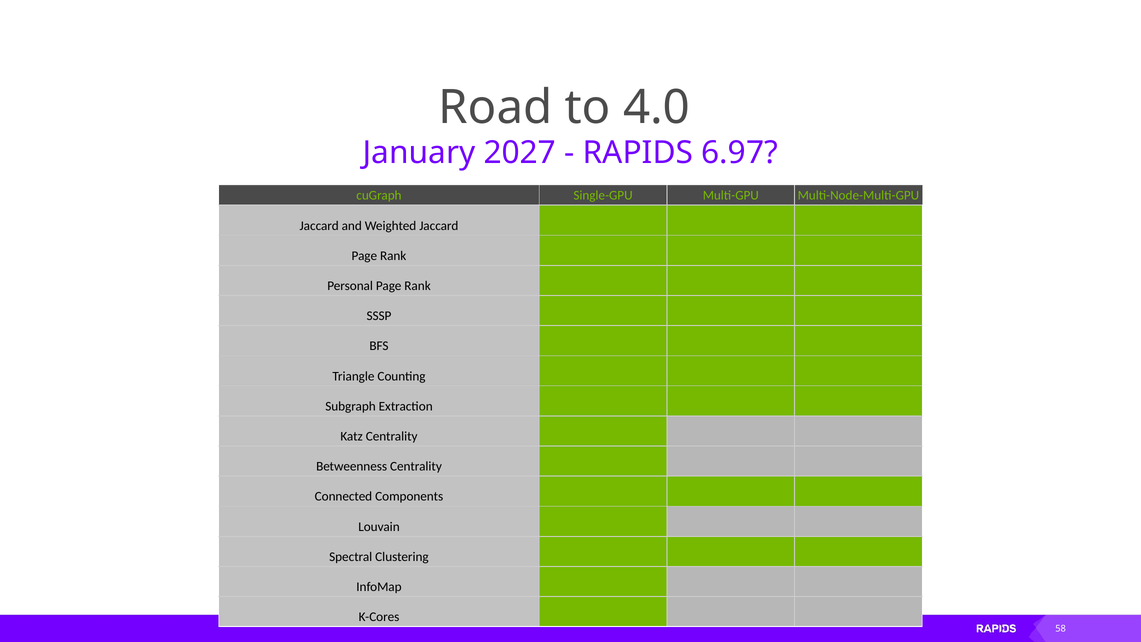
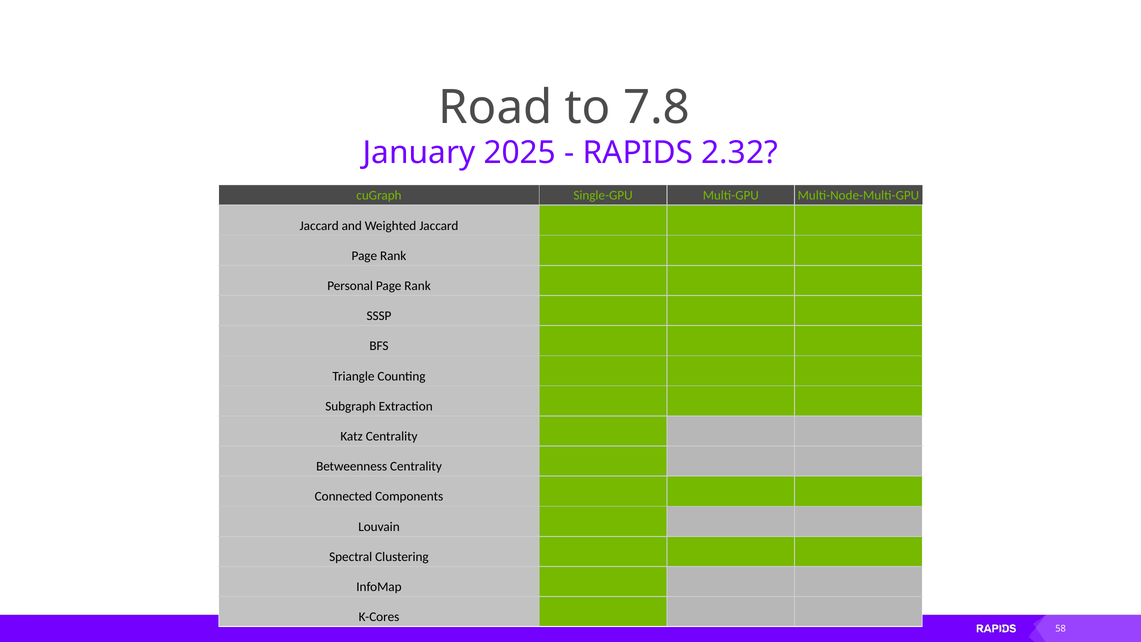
4.0: 4.0 -> 7.8
2027: 2027 -> 2025
6.97: 6.97 -> 2.32
